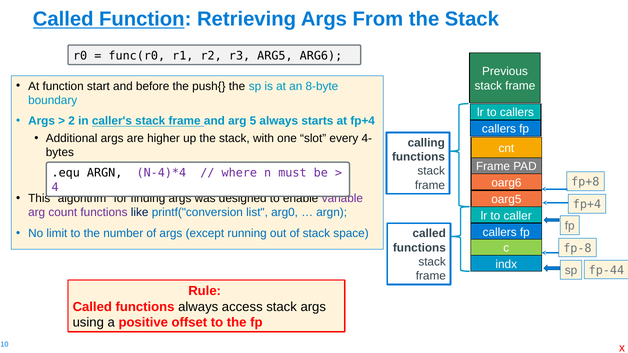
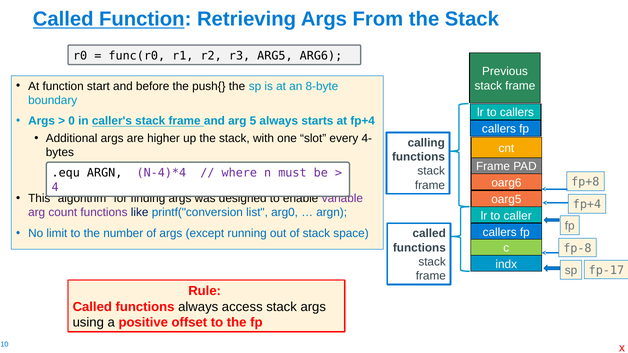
2: 2 -> 0
fp-44: fp-44 -> fp-17
